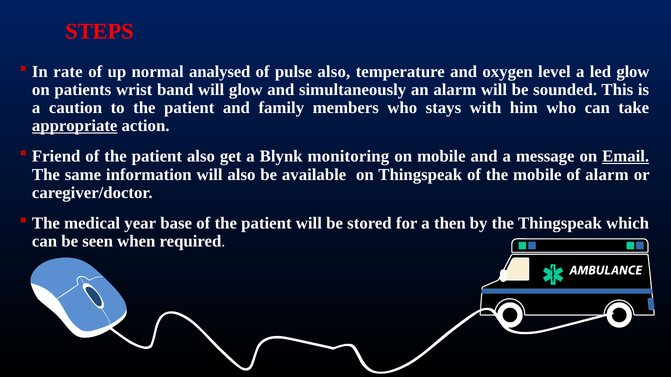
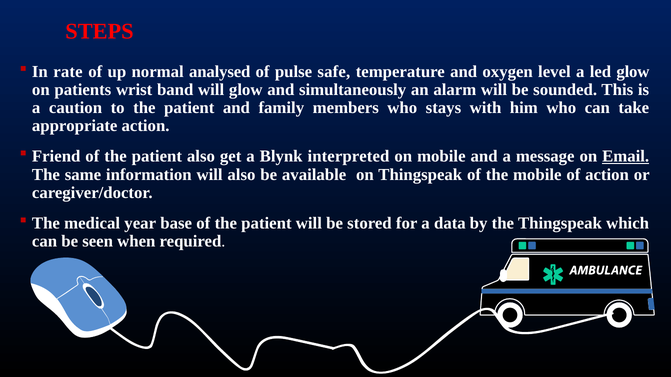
pulse also: also -> safe
appropriate underline: present -> none
monitoring: monitoring -> interpreted
of alarm: alarm -> action
then: then -> data
